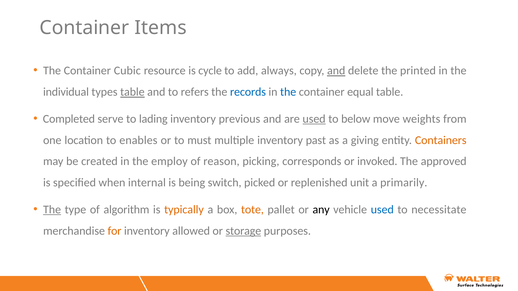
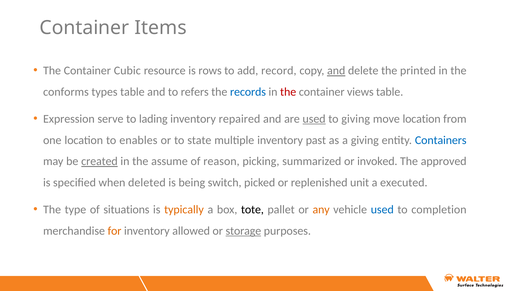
cycle: cycle -> rows
always: always -> record
individual: individual -> conforms
table at (132, 92) underline: present -> none
the at (288, 92) colour: blue -> red
equal: equal -> views
Completed: Completed -> Expression
previous: previous -> repaired
to below: below -> giving
move weights: weights -> location
must: must -> state
Containers colour: orange -> blue
created underline: none -> present
employ: employ -> assume
corresponds: corresponds -> summarized
internal: internal -> deleted
primarily: primarily -> executed
The at (52, 210) underline: present -> none
algorithm: algorithm -> situations
tote colour: orange -> black
any colour: black -> orange
necessitate: necessitate -> completion
